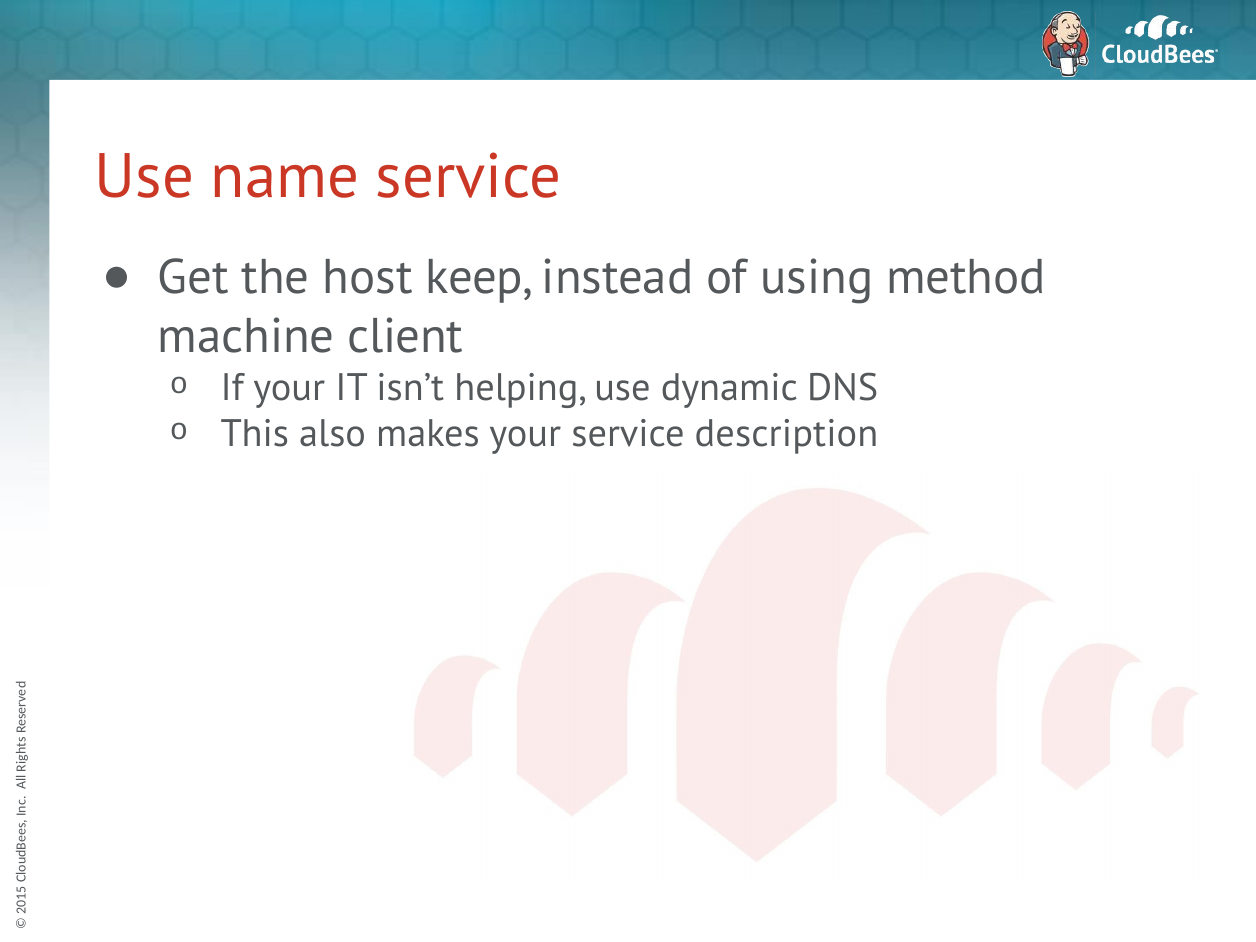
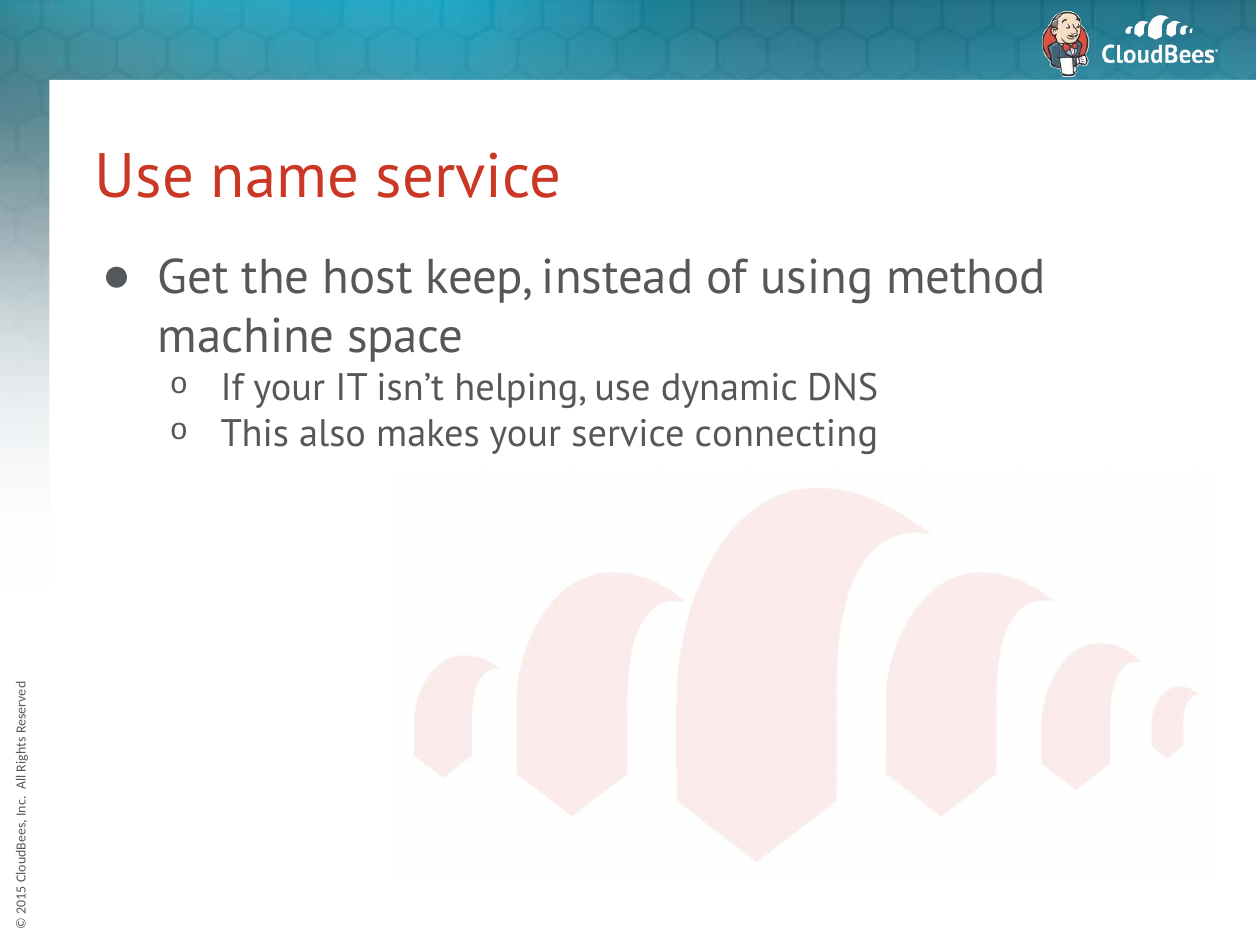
client: client -> space
description: description -> connecting
